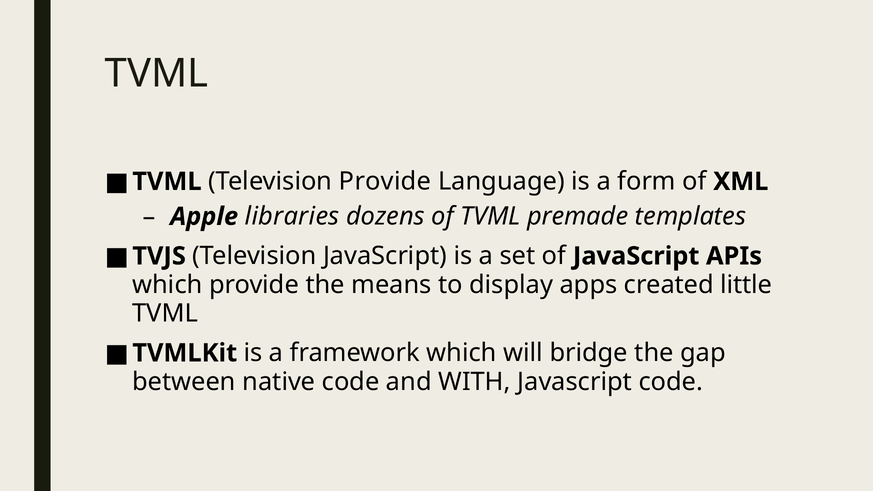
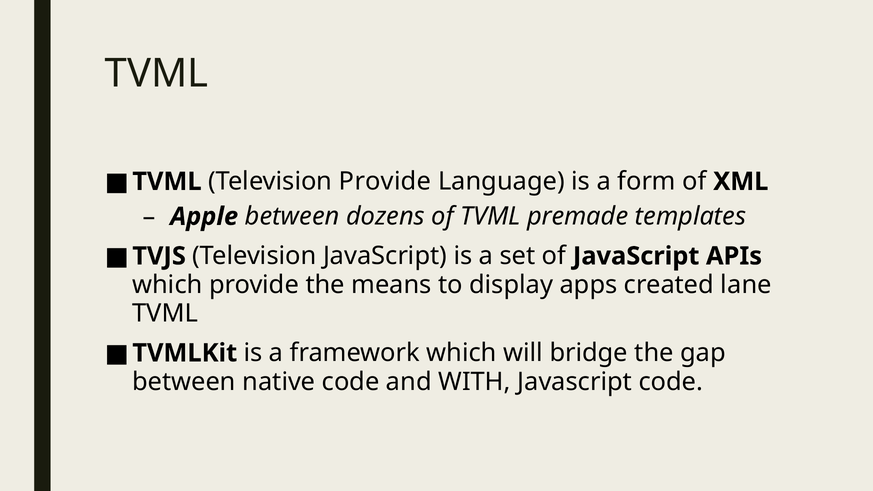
Apple libraries: libraries -> between
little: little -> lane
